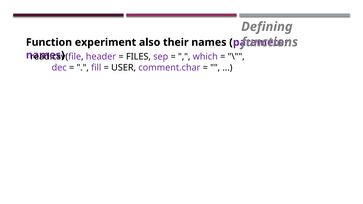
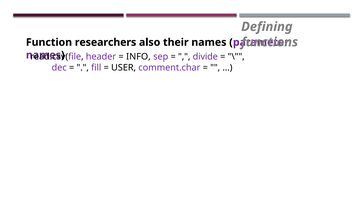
experiment: experiment -> researchers
FILES: FILES -> INFO
which: which -> divide
